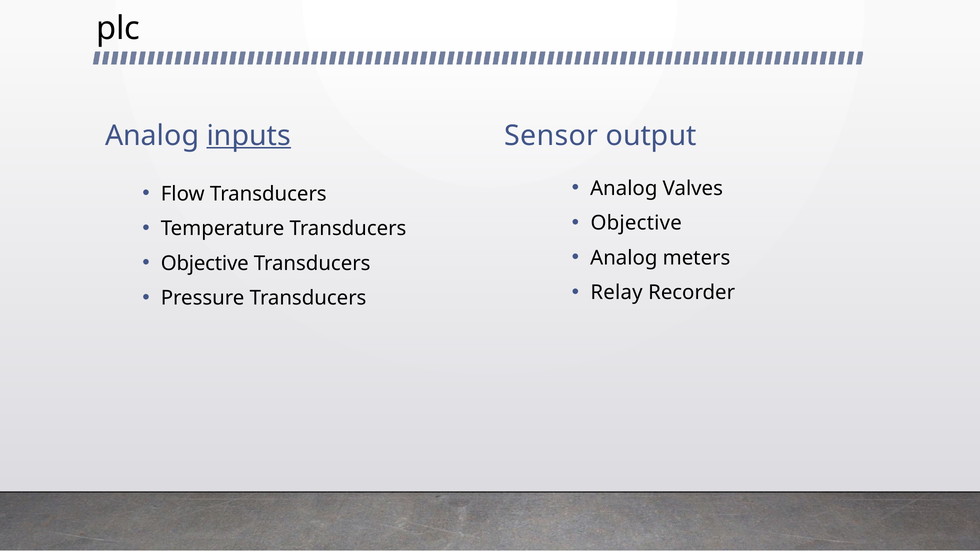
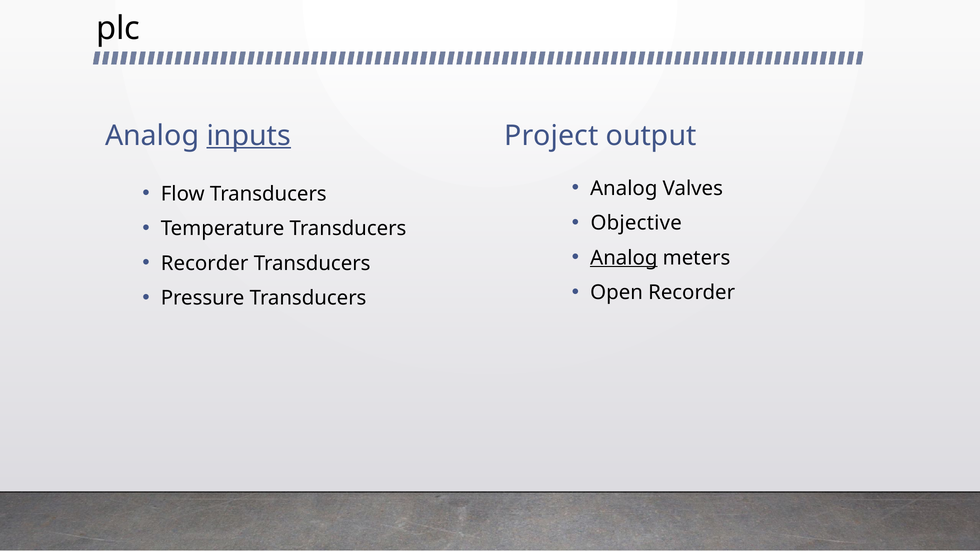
Sensor: Sensor -> Project
Analog at (624, 258) underline: none -> present
Objective at (205, 263): Objective -> Recorder
Relay: Relay -> Open
